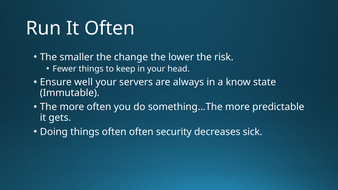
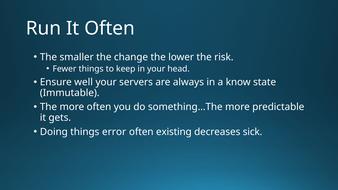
things often: often -> error
security: security -> existing
